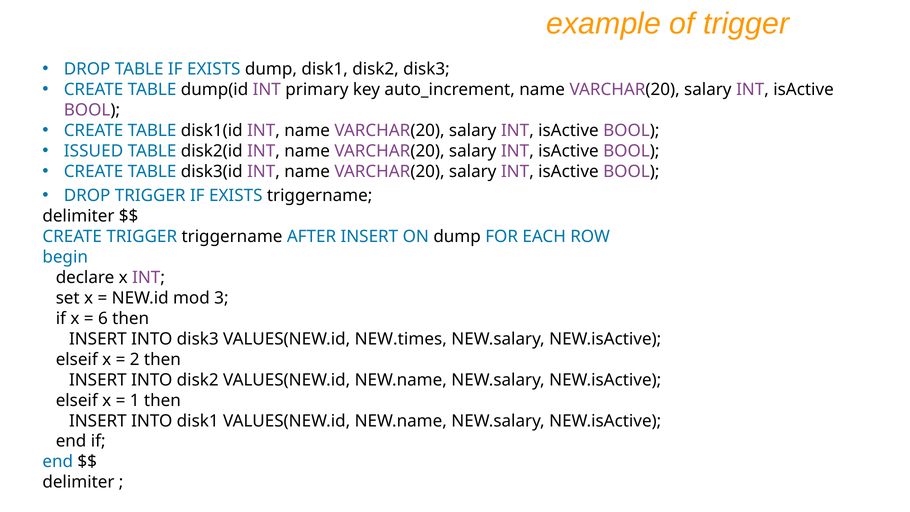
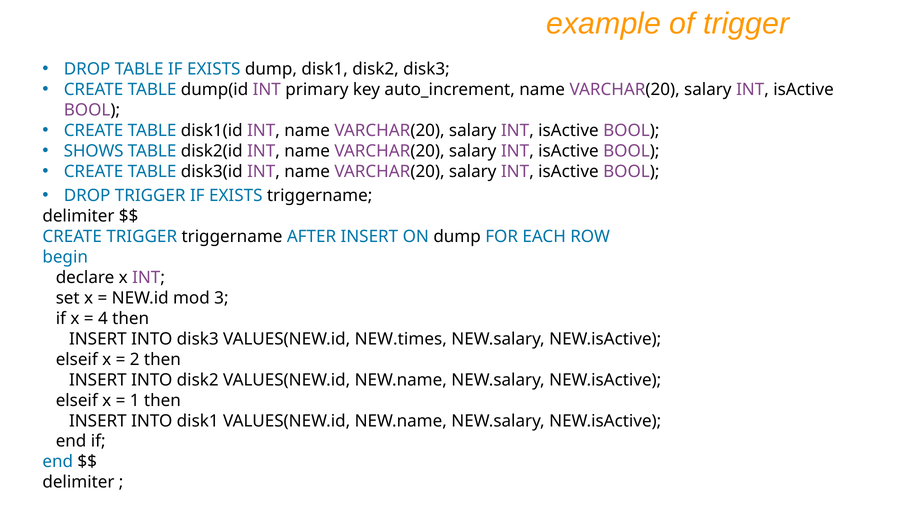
ISSUED: ISSUED -> SHOWS
6: 6 -> 4
